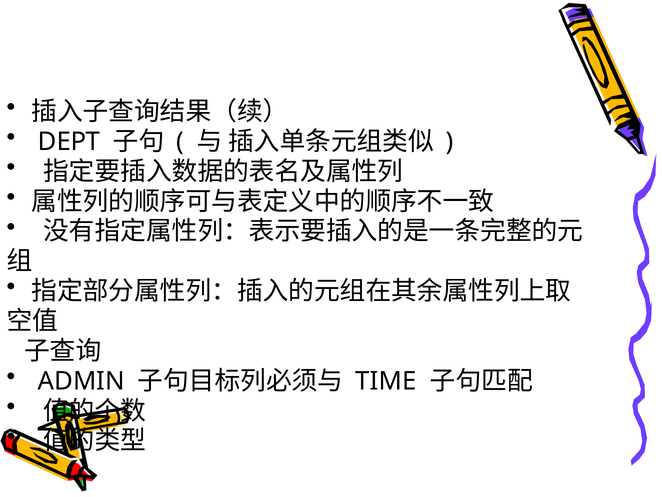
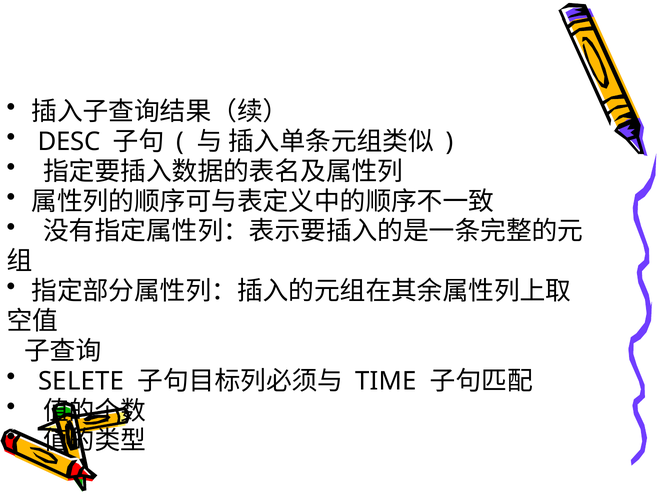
DEPT: DEPT -> DESC
ADMIN: ADMIN -> SELETE
